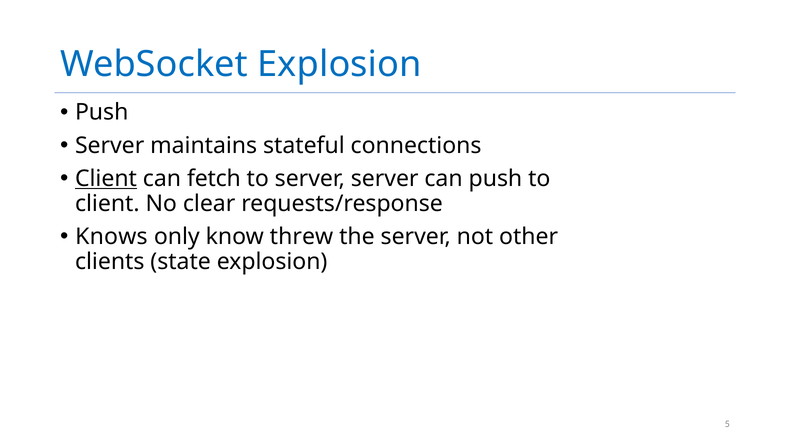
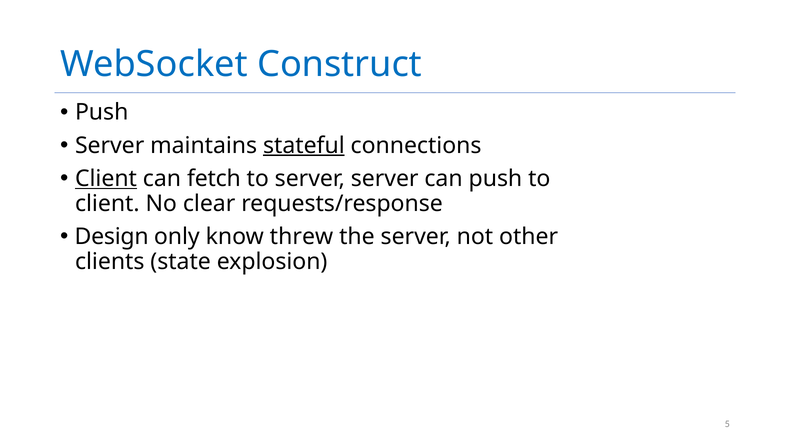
WebSocket Explosion: Explosion -> Construct
stateful underline: none -> present
Knows: Knows -> Design
